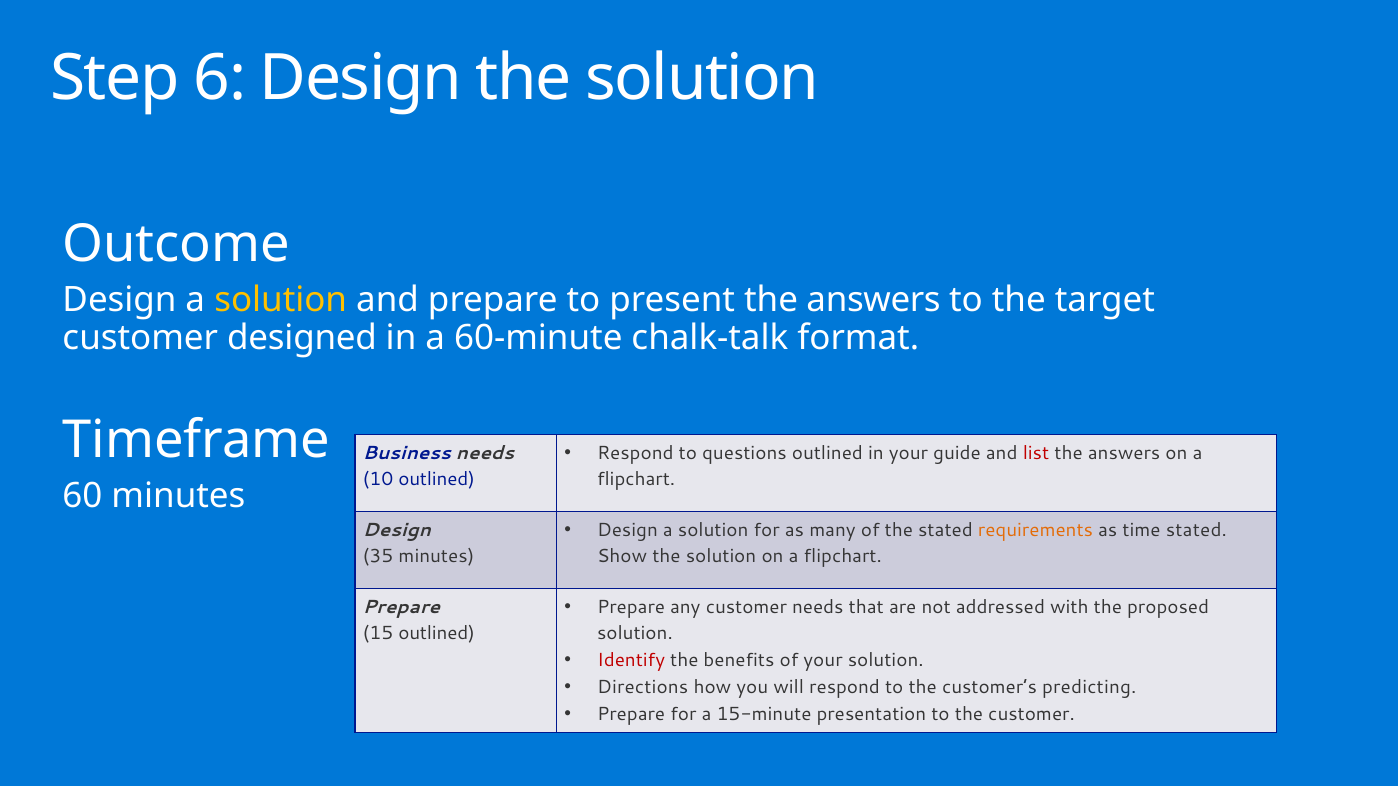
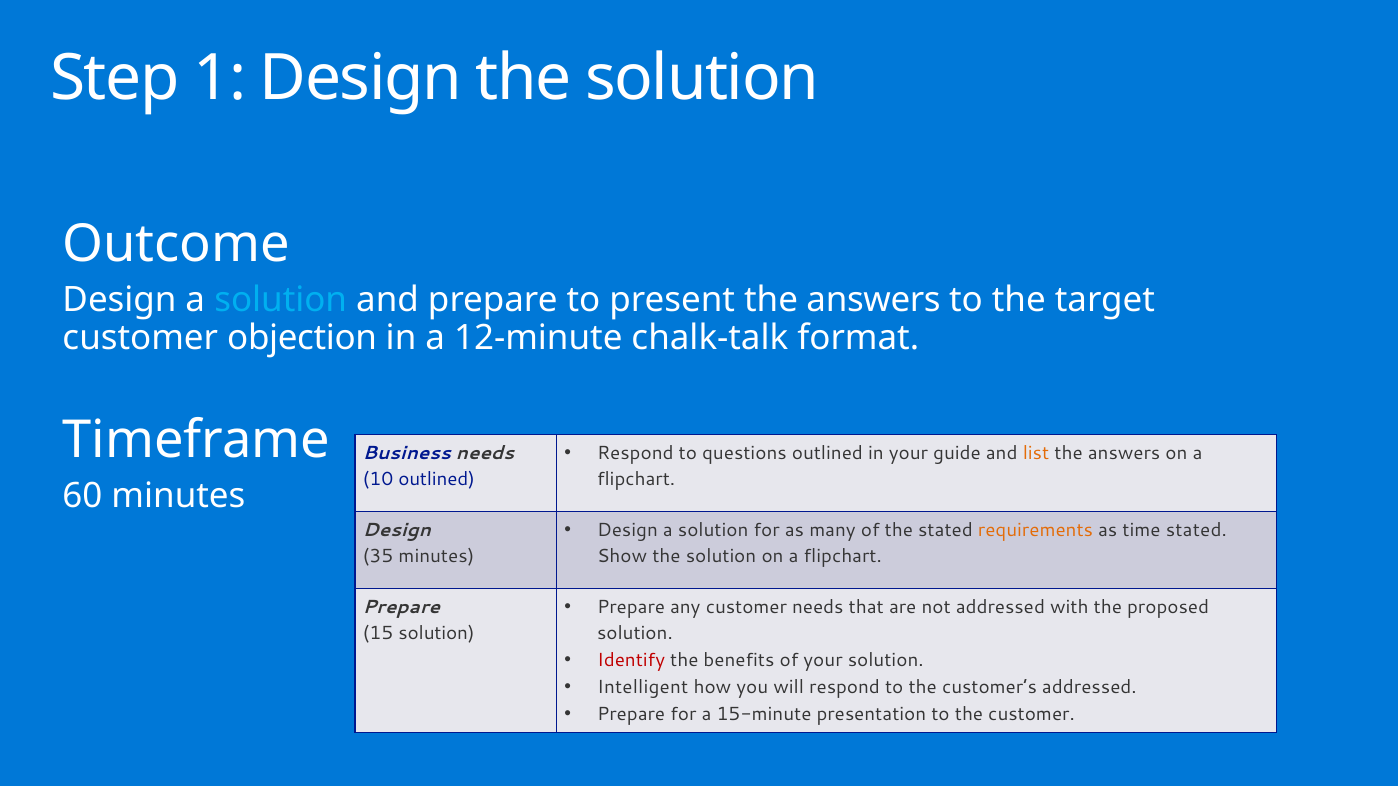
6: 6 -> 1
solution at (281, 300) colour: yellow -> light blue
designed: designed -> objection
60-minute: 60-minute -> 12-minute
list colour: red -> orange
15 outlined: outlined -> solution
Directions: Directions -> Intelligent
customer’s predicting: predicting -> addressed
